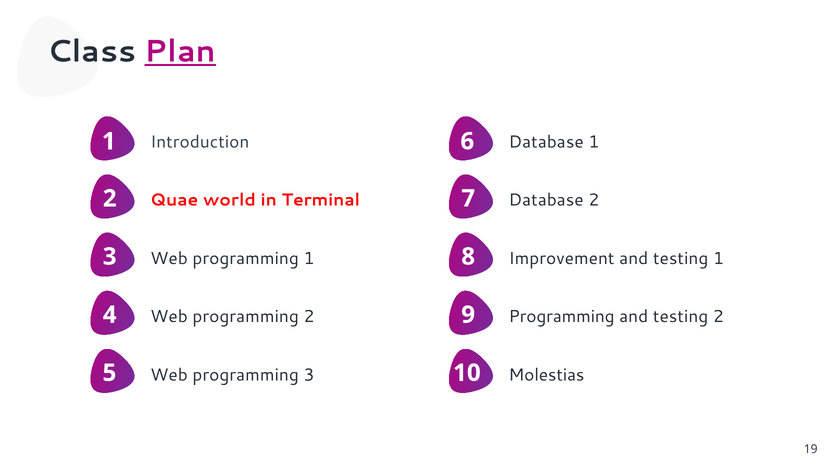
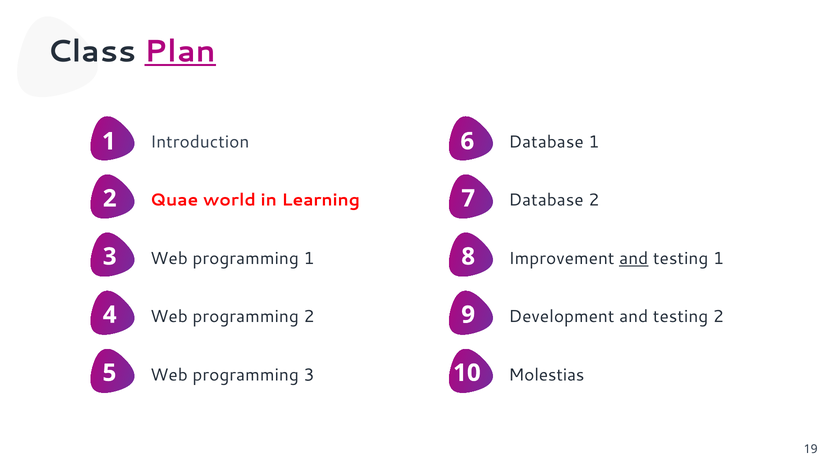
Terminal: Terminal -> Learning
and at (634, 258) underline: none -> present
Programming at (562, 317): Programming -> Development
